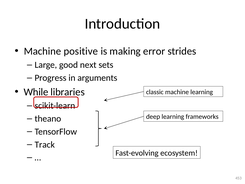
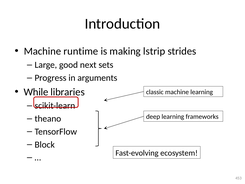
positive: positive -> runtime
error: error -> lstrip
Track: Track -> Block
